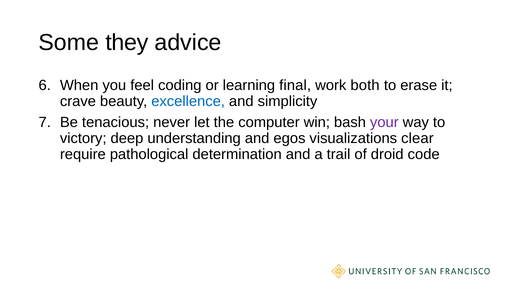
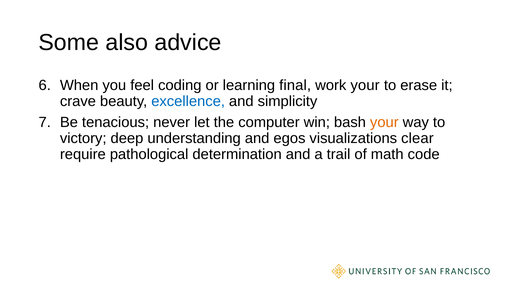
they: they -> also
work both: both -> your
your at (384, 123) colour: purple -> orange
droid: droid -> math
